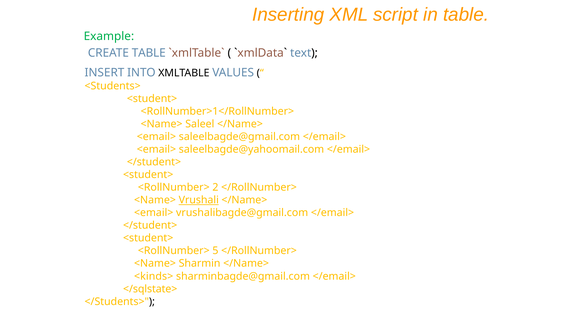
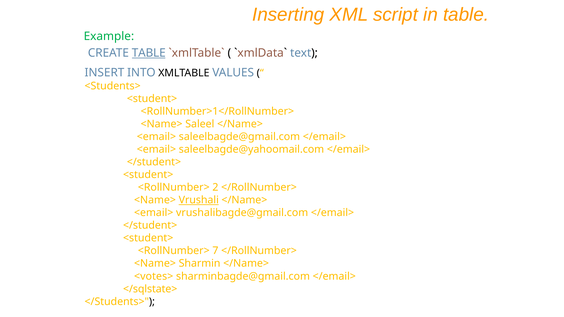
TABLE at (149, 53) underline: none -> present
5: 5 -> 7
<kinds>: <kinds> -> <votes>
